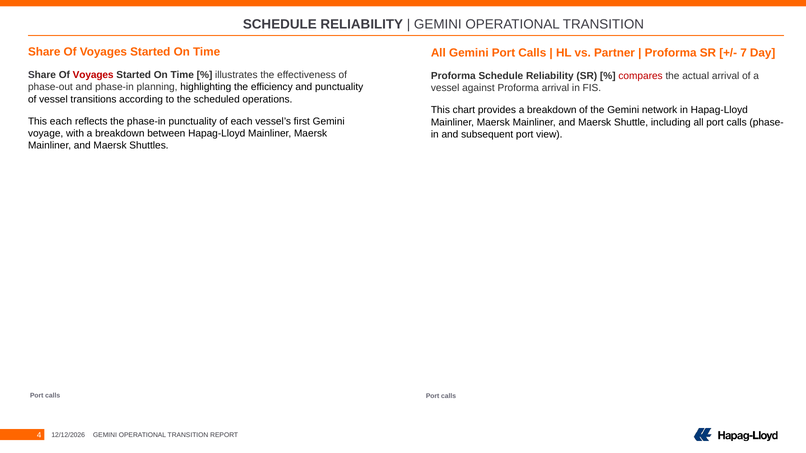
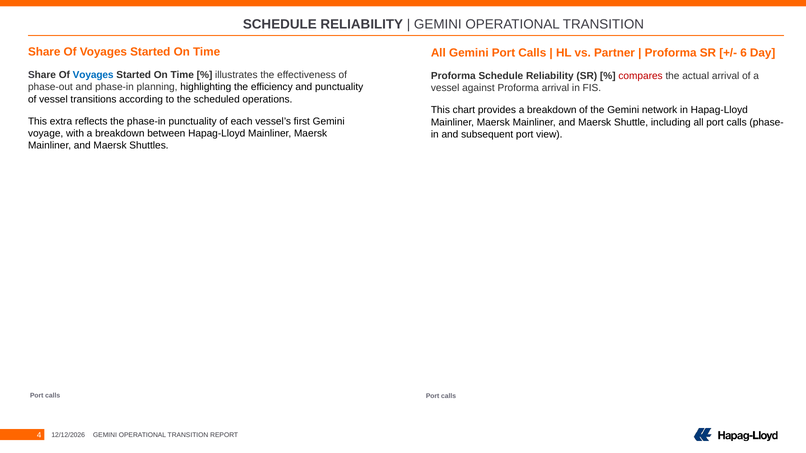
7: 7 -> 6
Voyages at (93, 75) colour: red -> blue
This each: each -> extra
